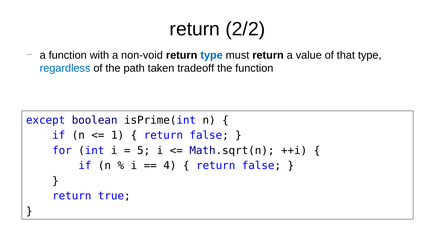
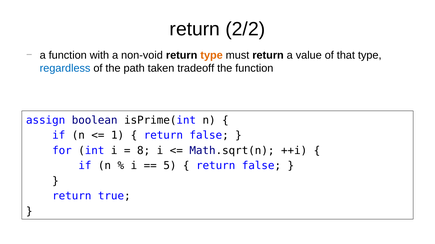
type at (212, 55) colour: blue -> orange
except: except -> assign
5: 5 -> 8
4: 4 -> 5
